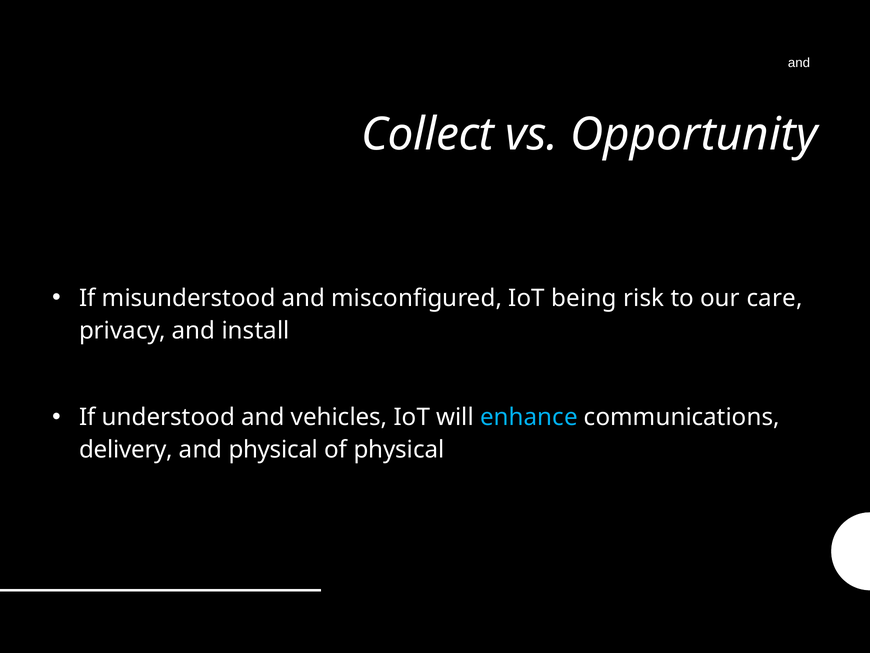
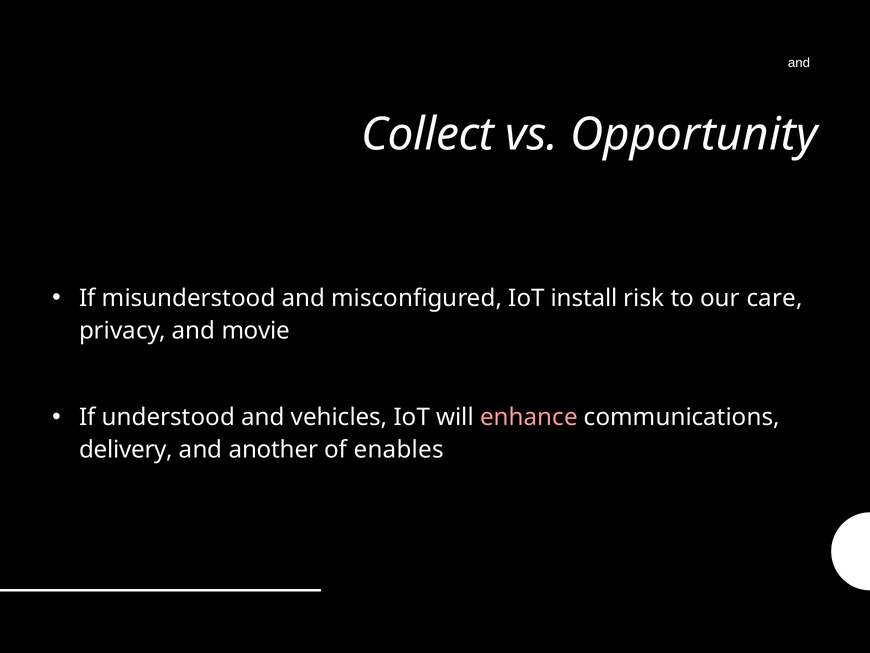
being: being -> install
install: install -> movie
enhance colour: light blue -> pink
and physical: physical -> another
of physical: physical -> enables
